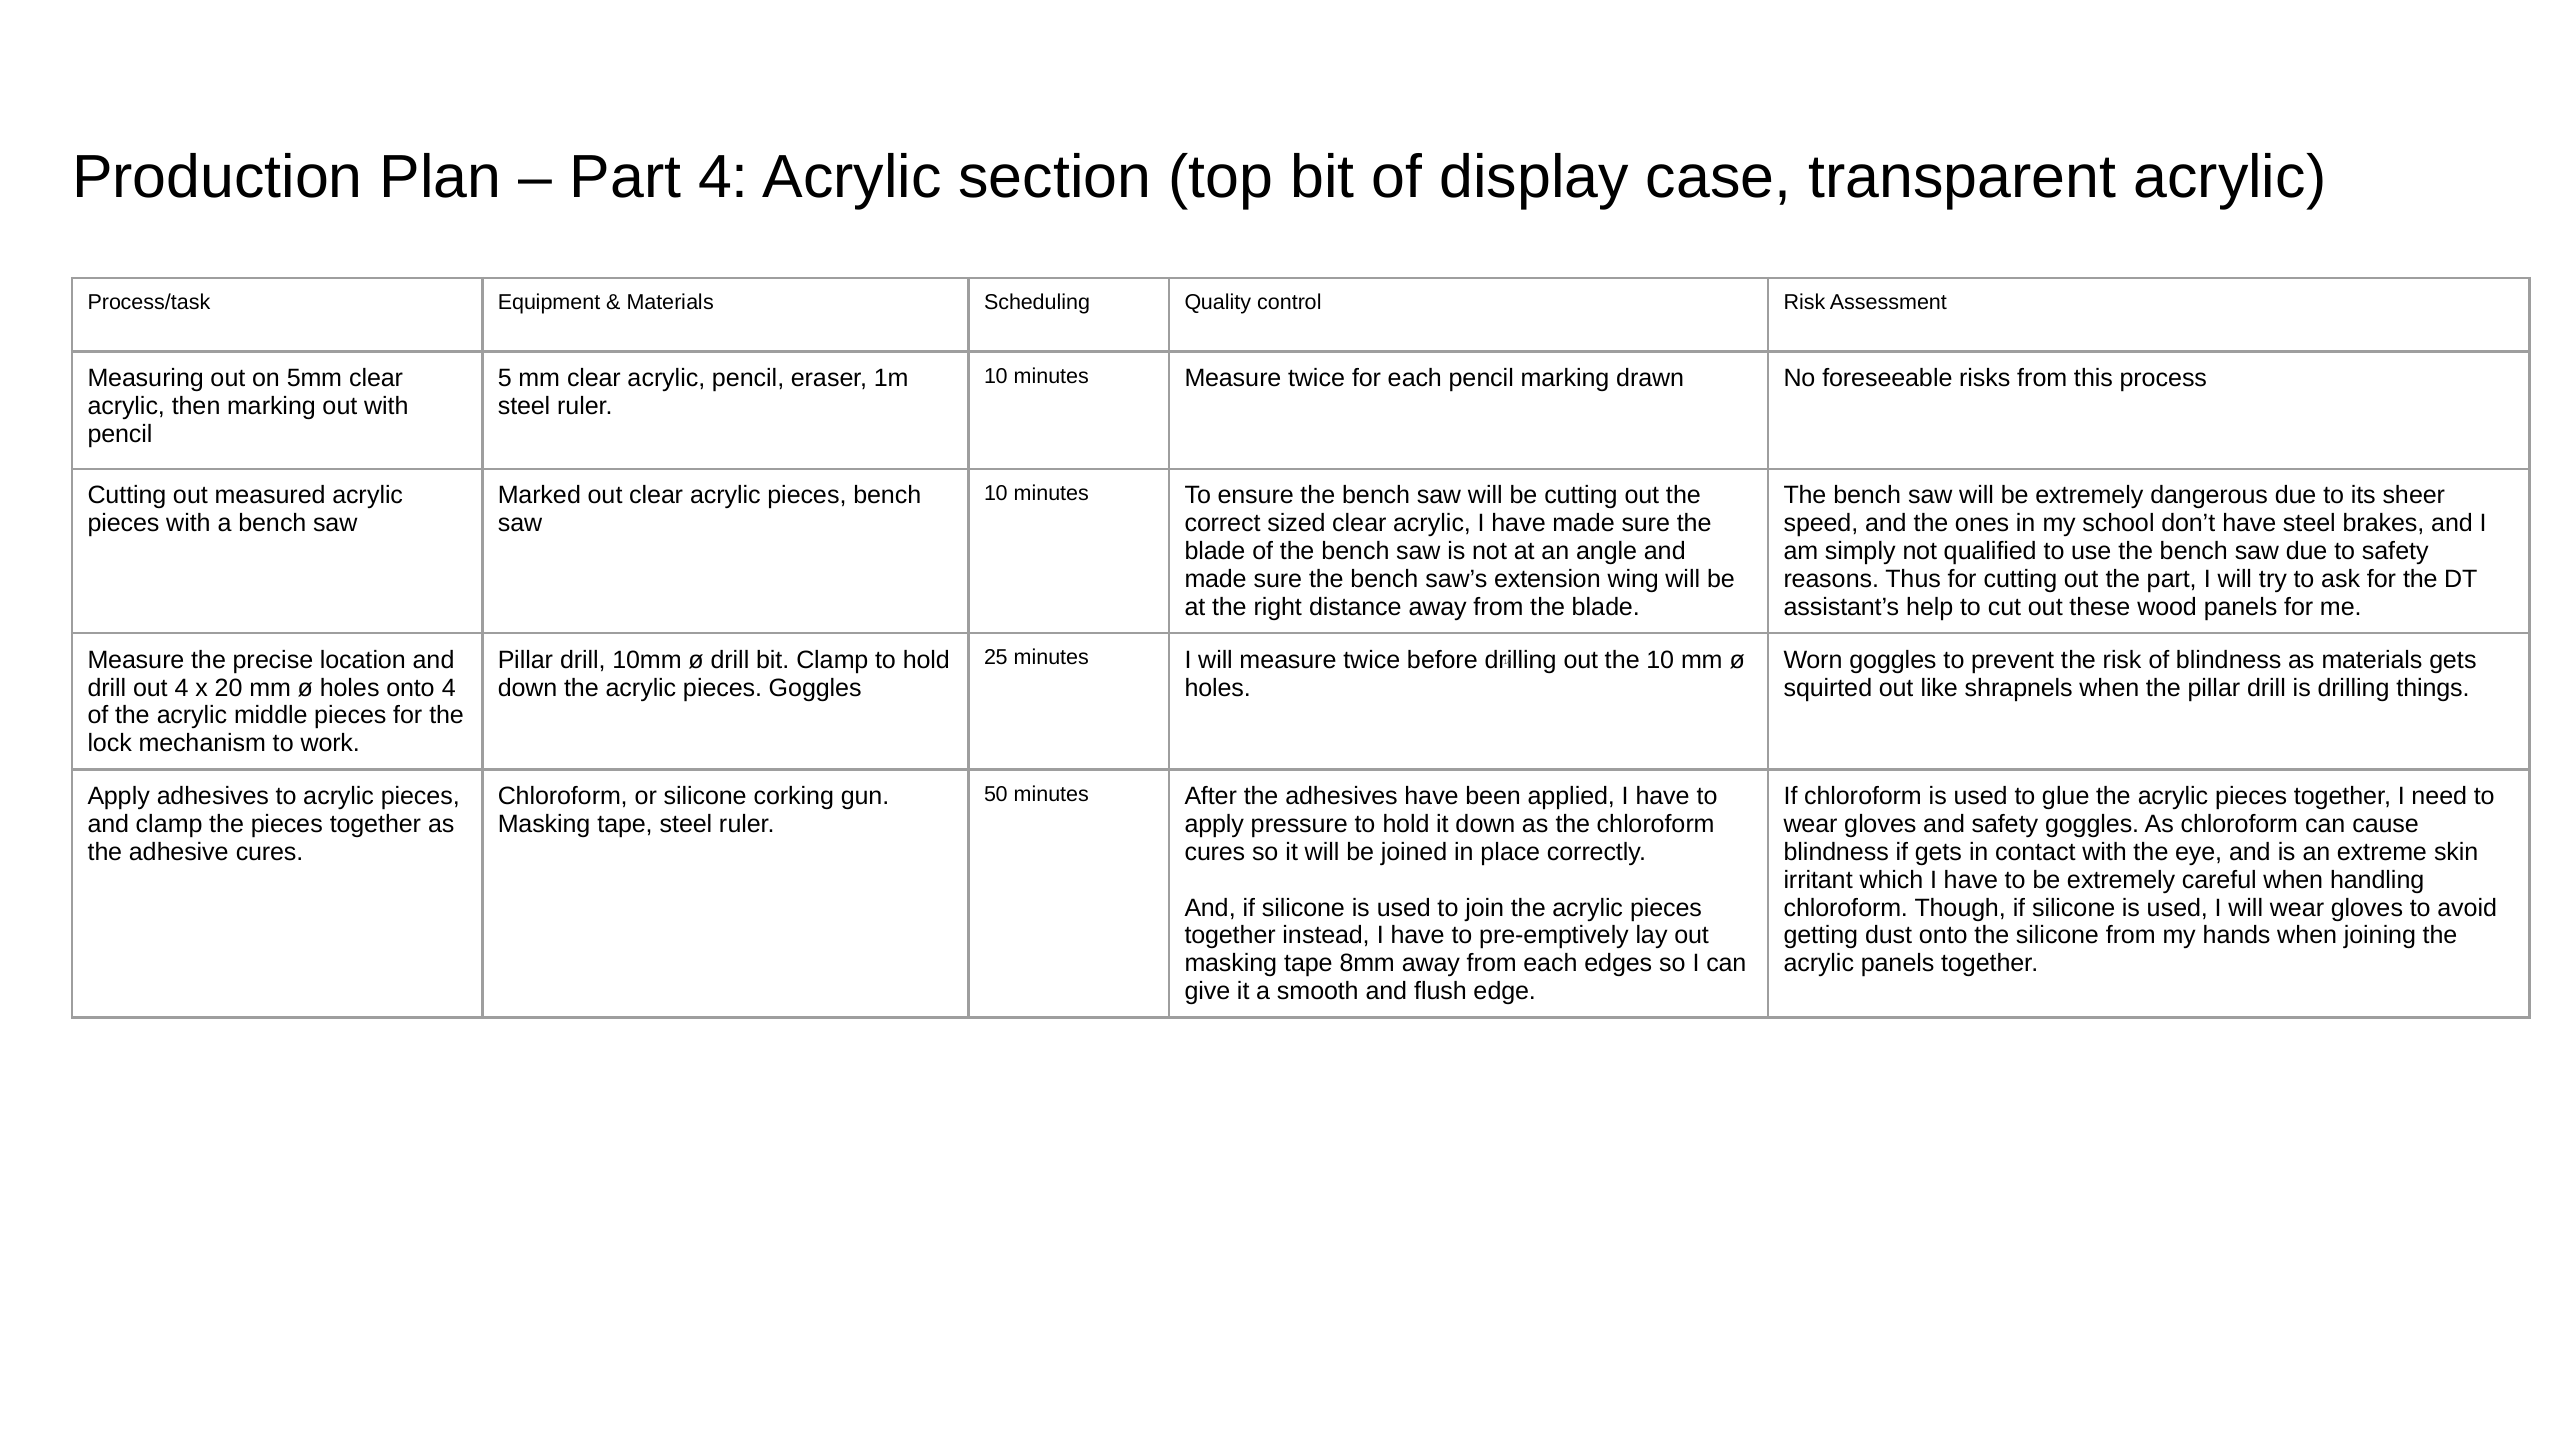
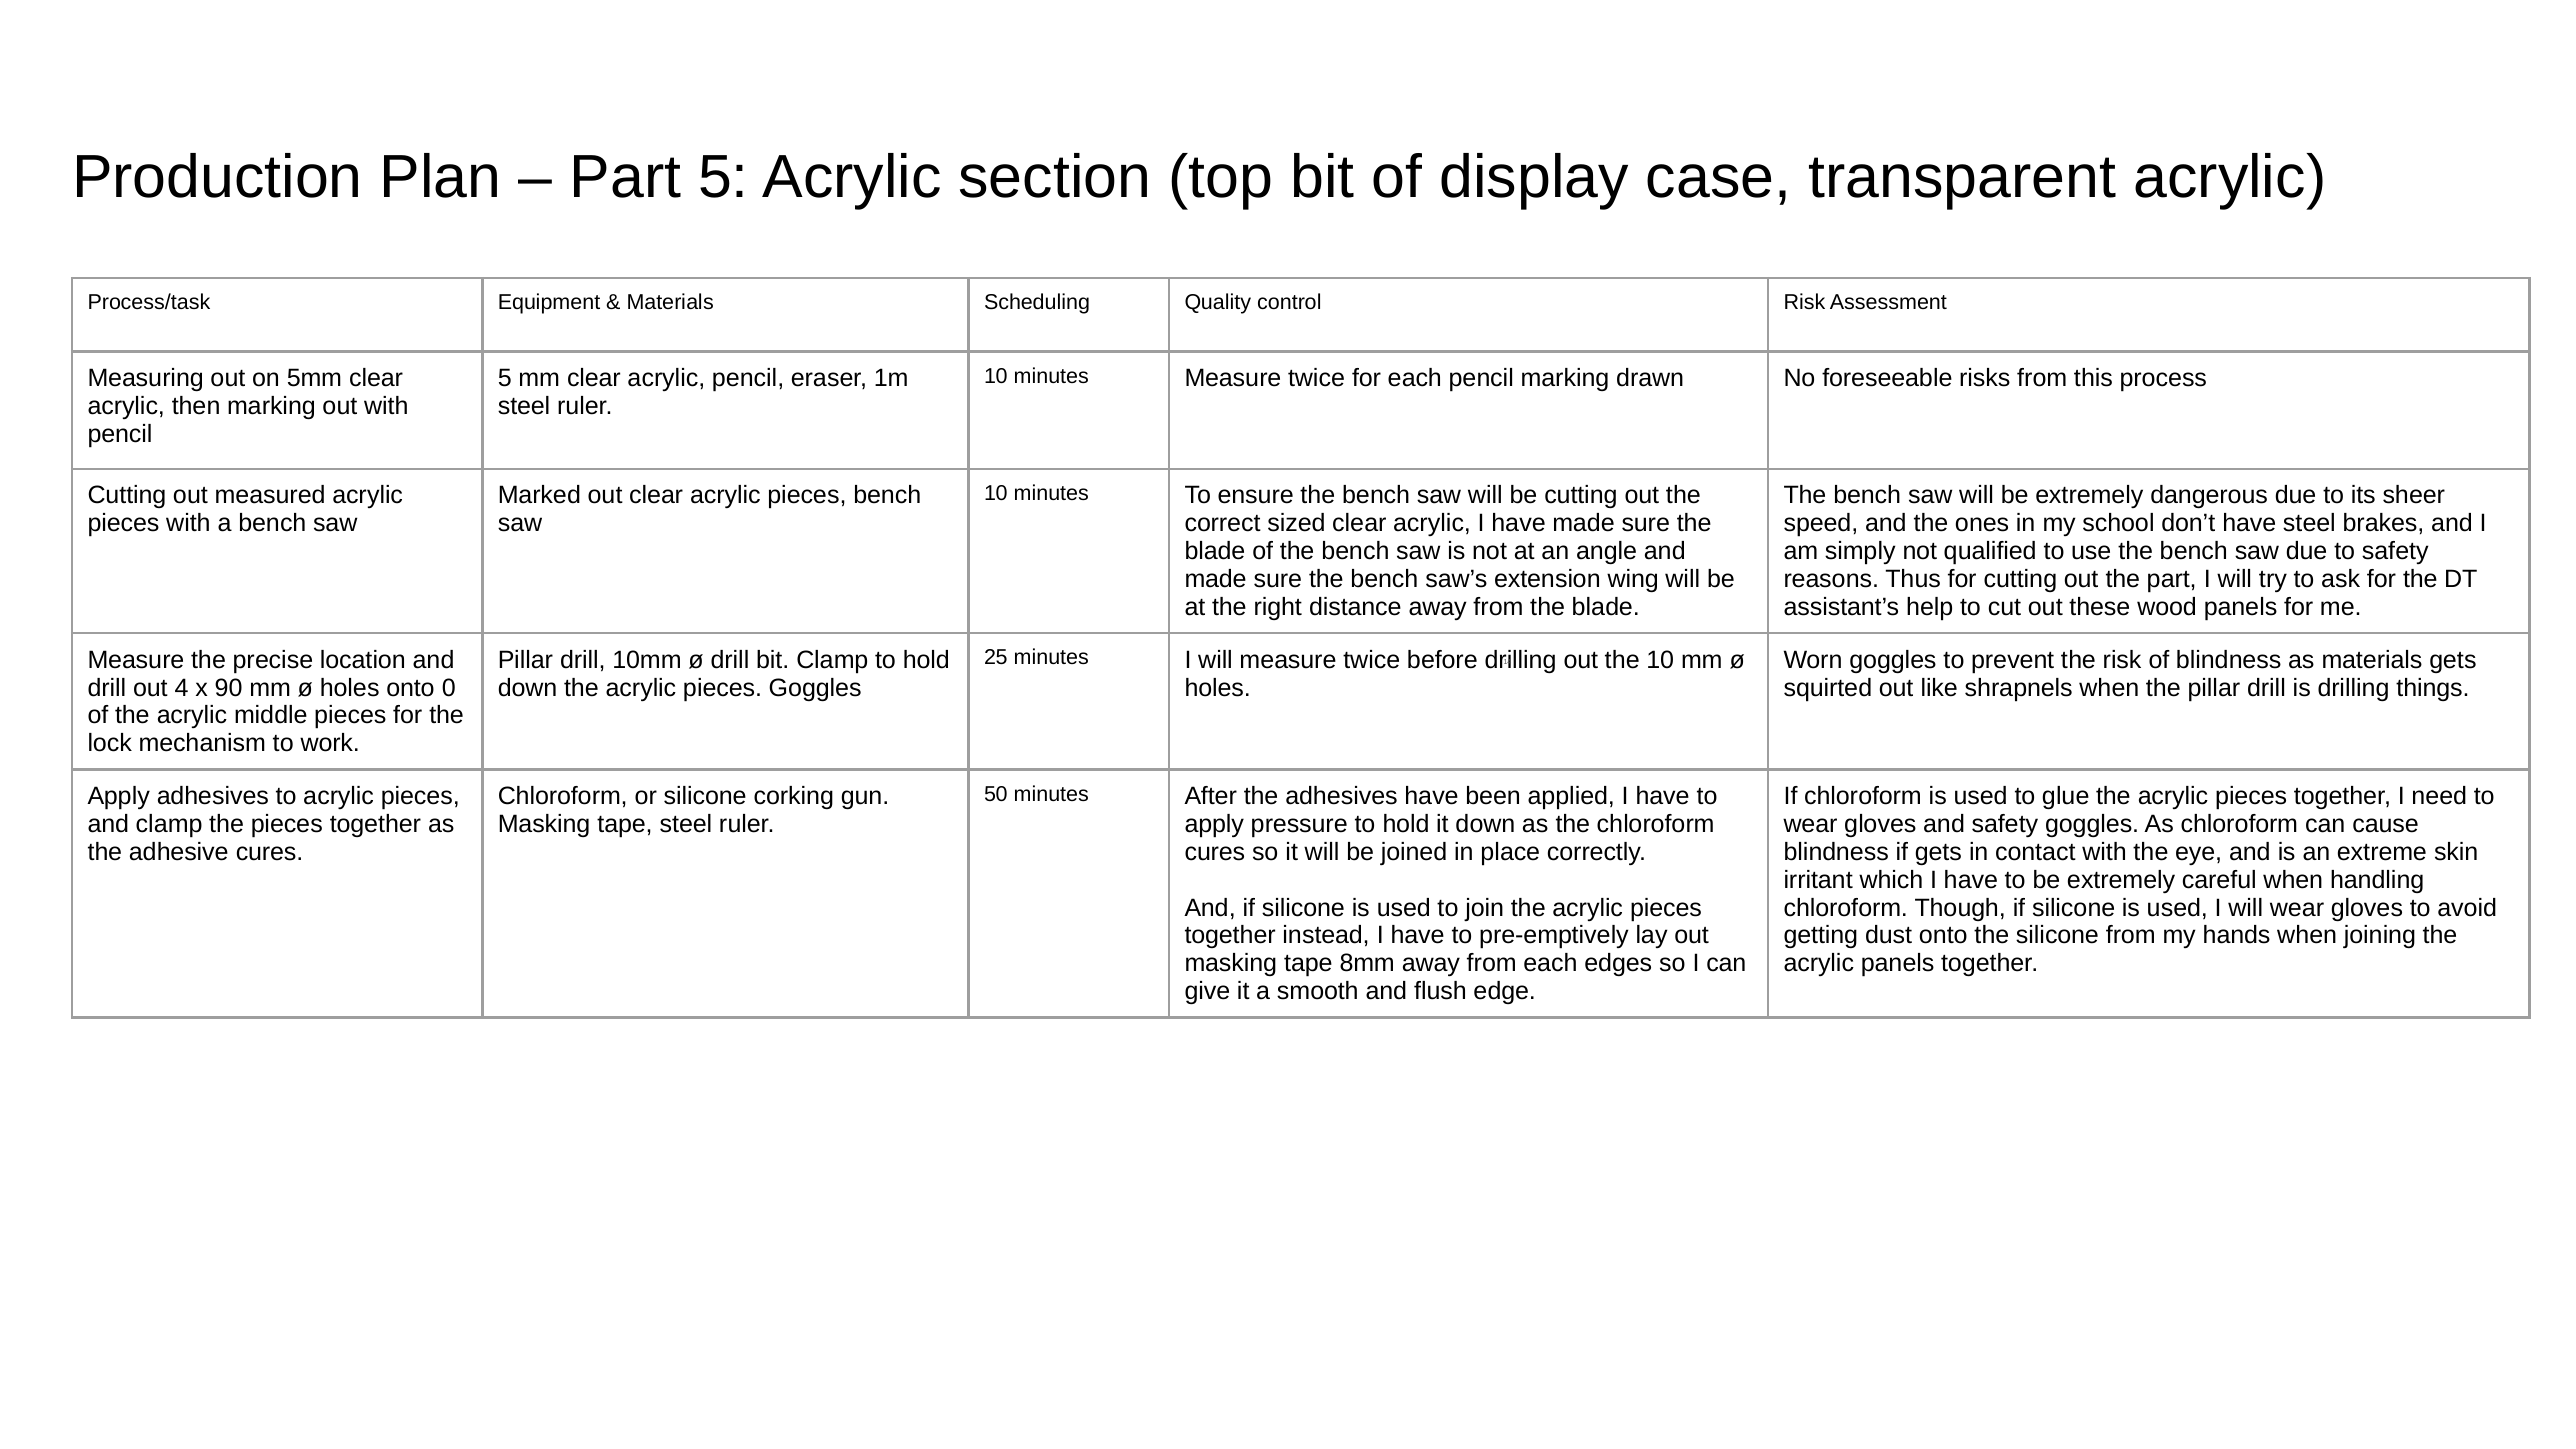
Part 4: 4 -> 5
20: 20 -> 90
onto 4: 4 -> 0
